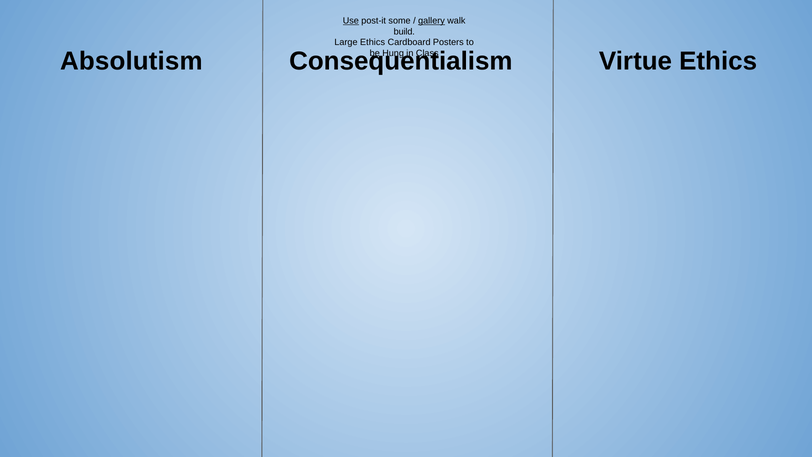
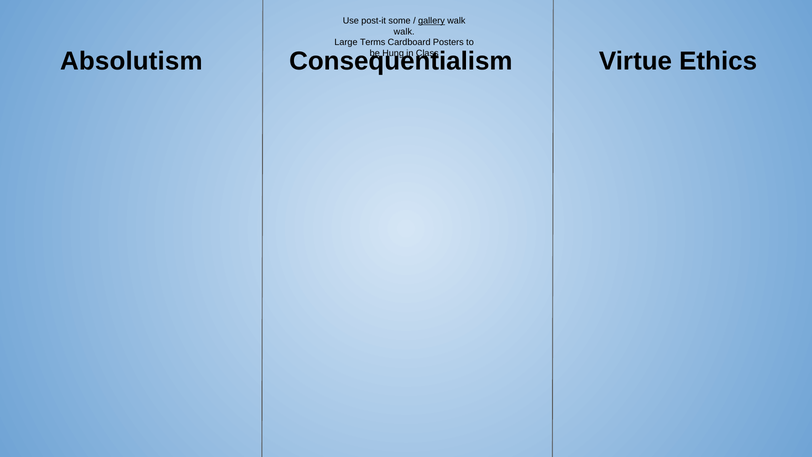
Use underline: present -> none
build at (404, 32): build -> walk
Large Ethics: Ethics -> Terms
